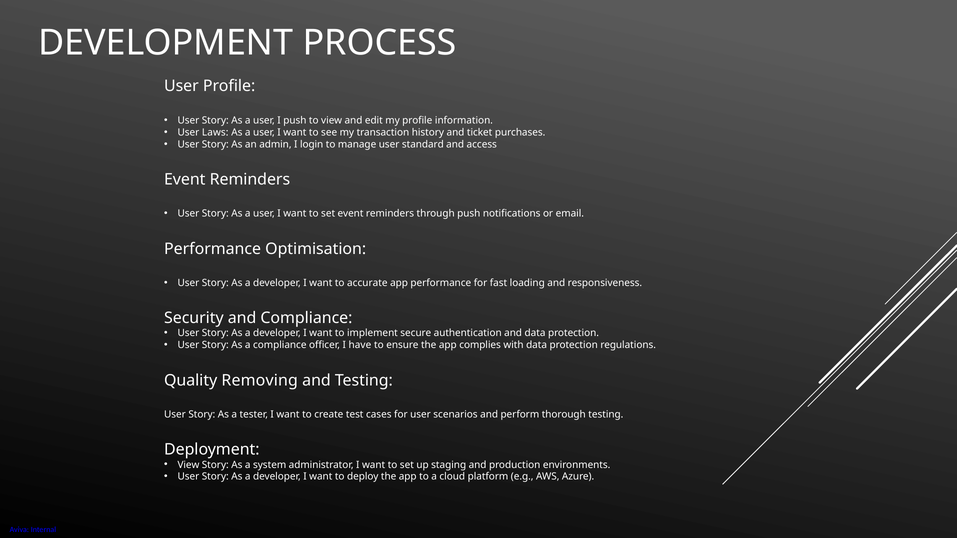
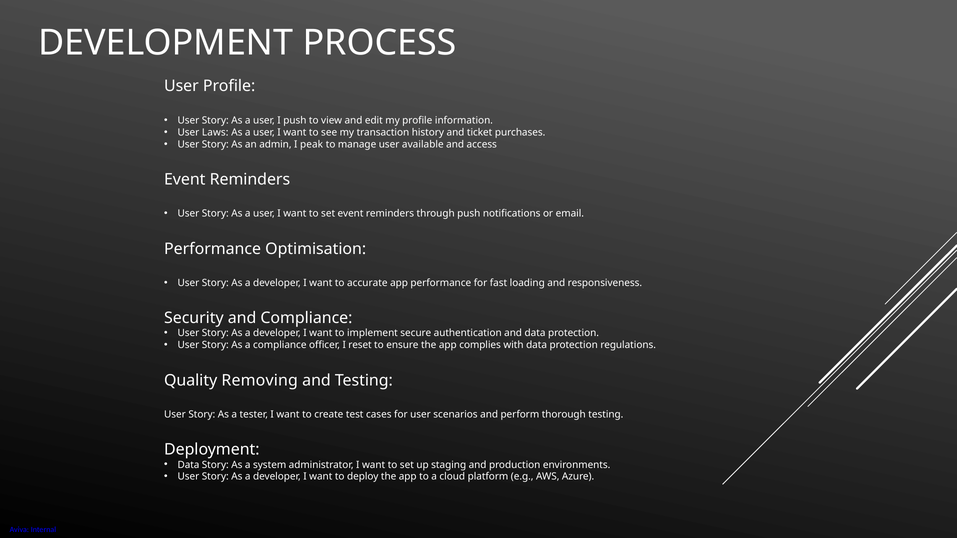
login: login -> peak
standard: standard -> available
have: have -> reset
View at (188, 465): View -> Data
